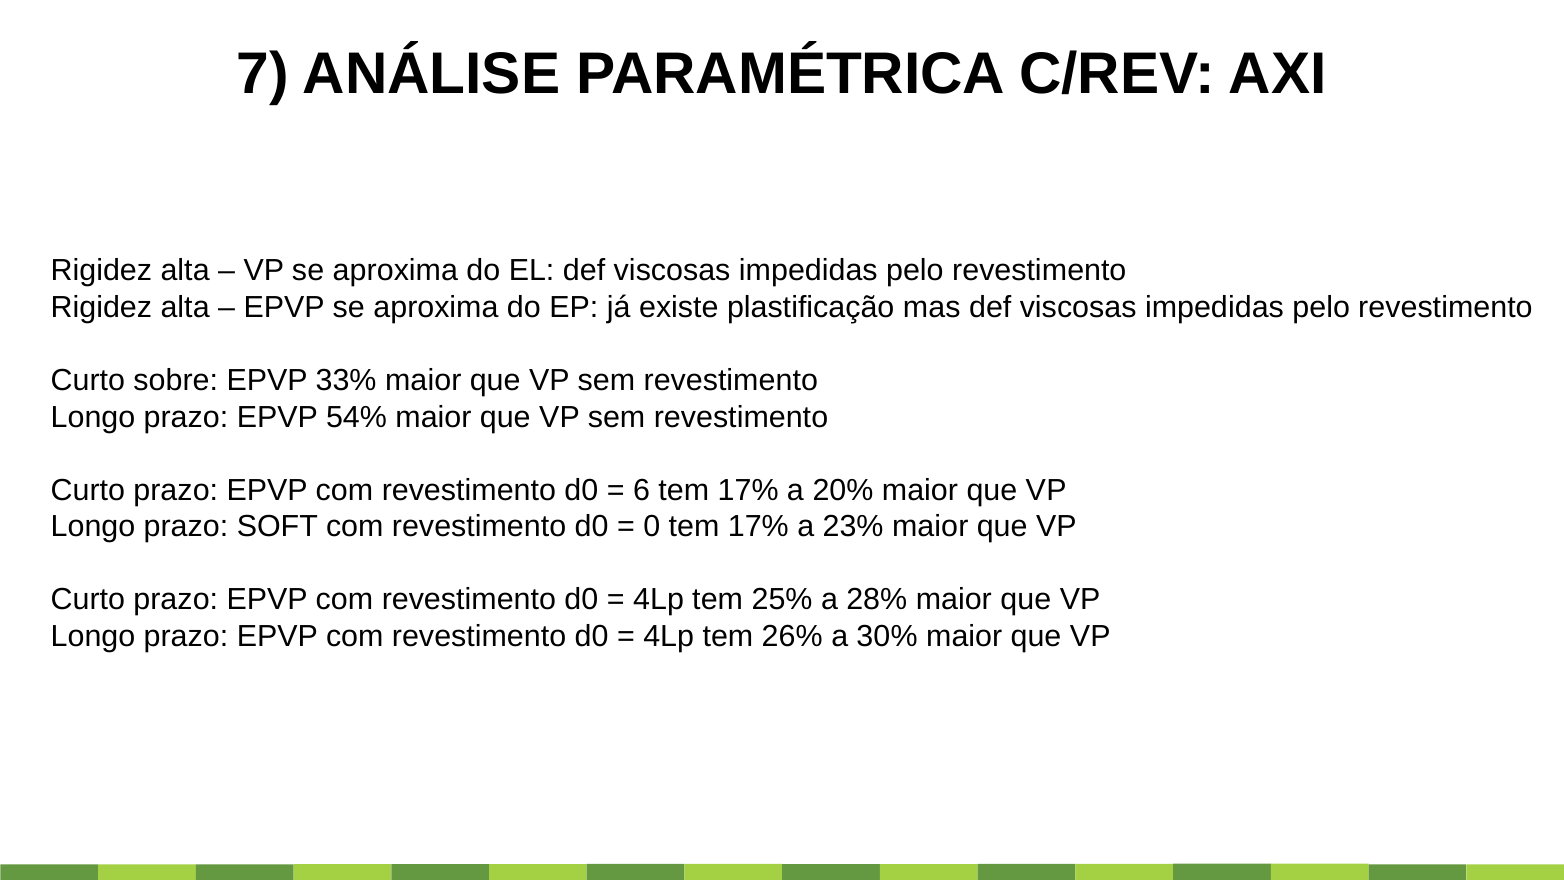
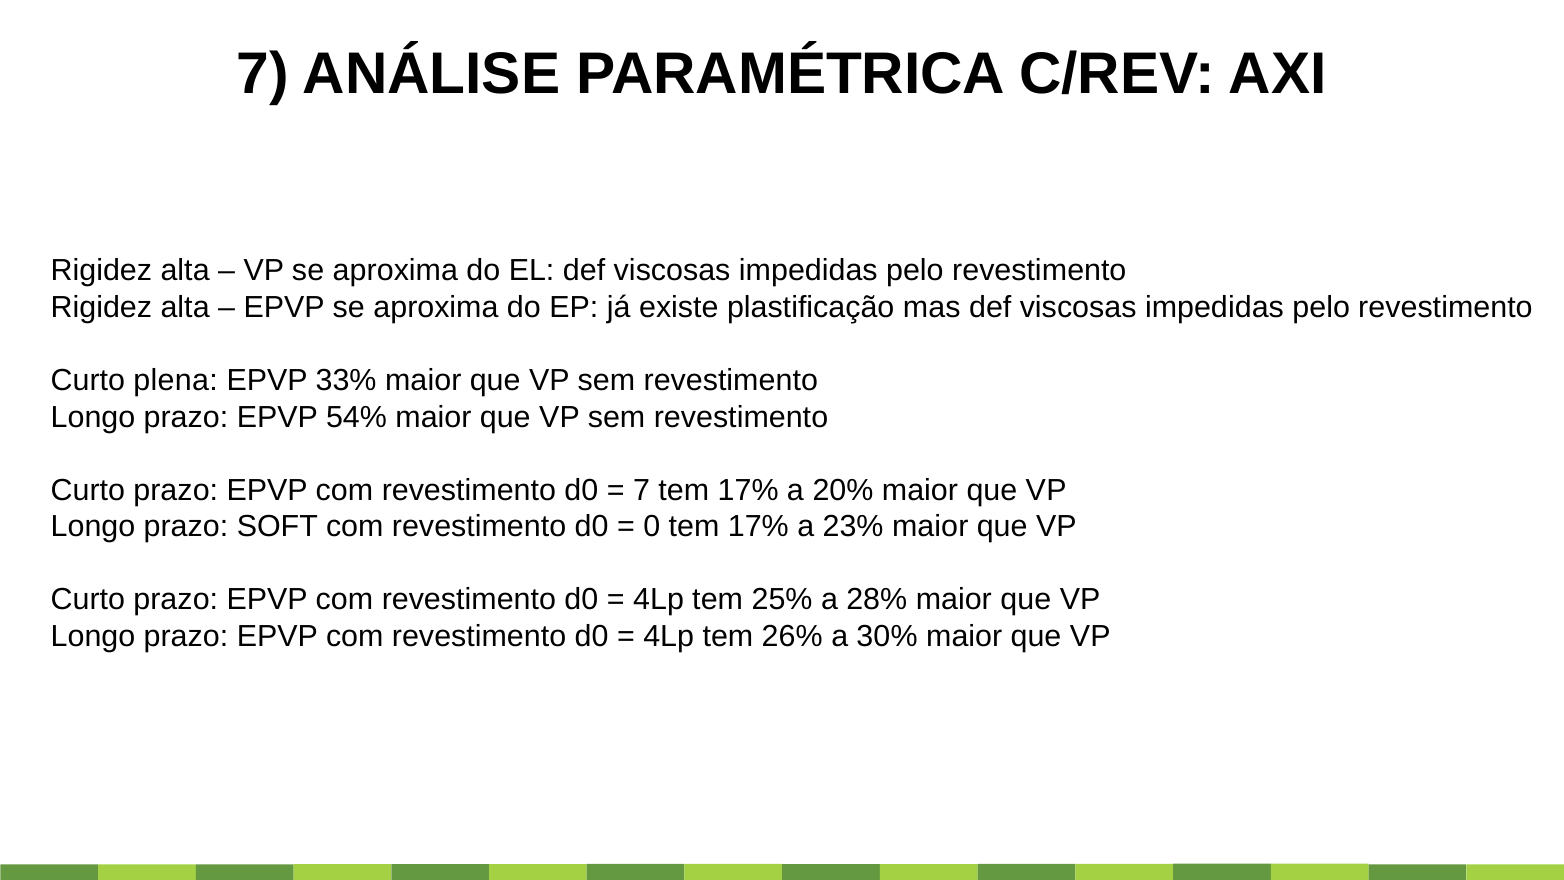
sobre: sobre -> plena
6 at (642, 490): 6 -> 7
